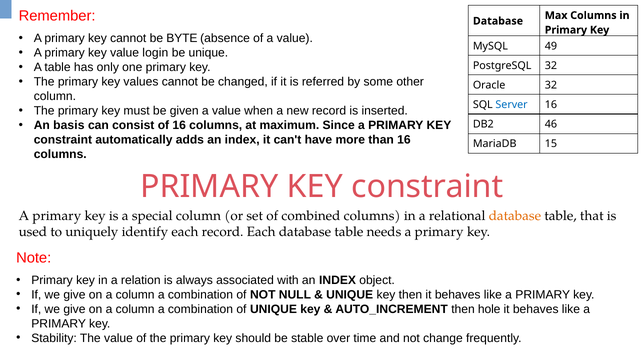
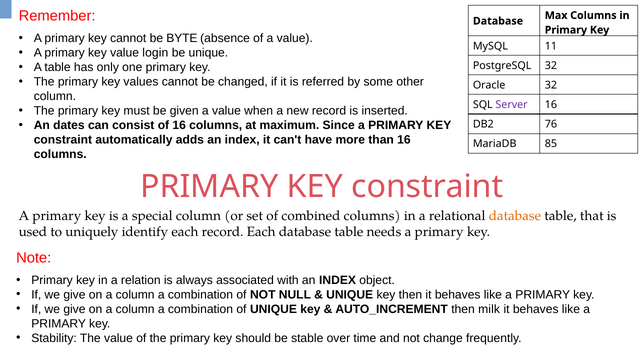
49: 49 -> 11
Server colour: blue -> purple
basis: basis -> dates
46: 46 -> 76
15: 15 -> 85
hole: hole -> milk
